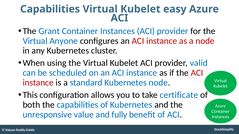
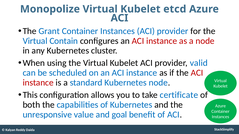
Capabilities at (50, 9): Capabilities -> Monopolize
easy: easy -> etcd
Anyone: Anyone -> Contain
fully: fully -> goal
